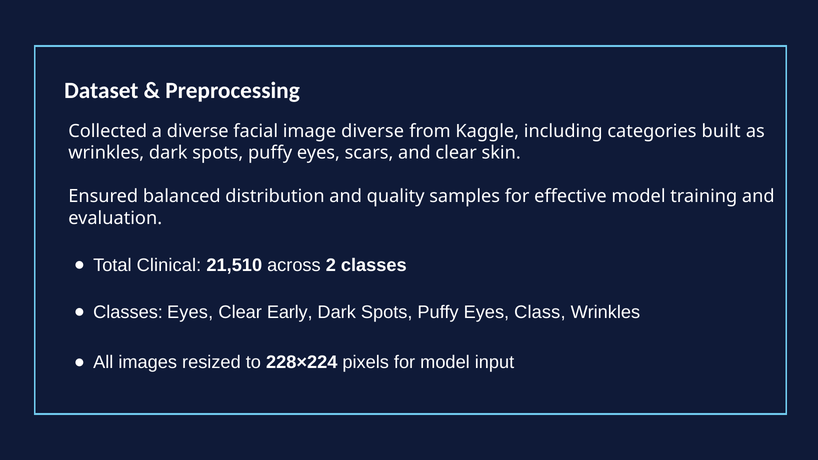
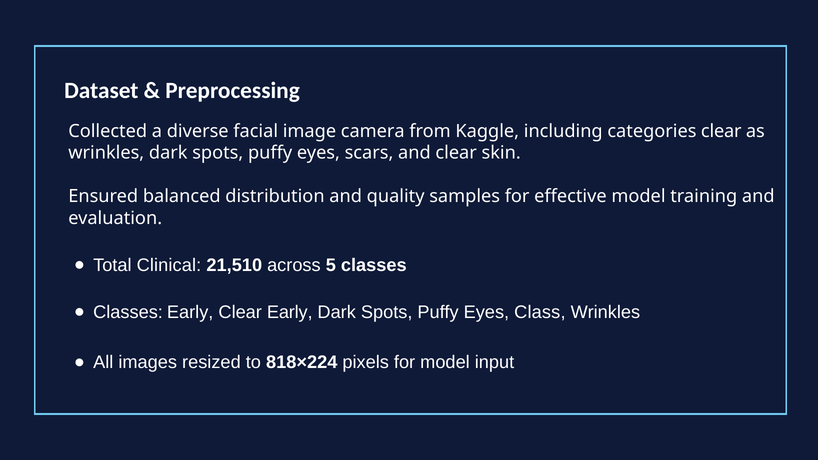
image diverse: diverse -> camera
categories built: built -> clear
2: 2 -> 5
Classes Eyes: Eyes -> Early
228×224: 228×224 -> 818×224
